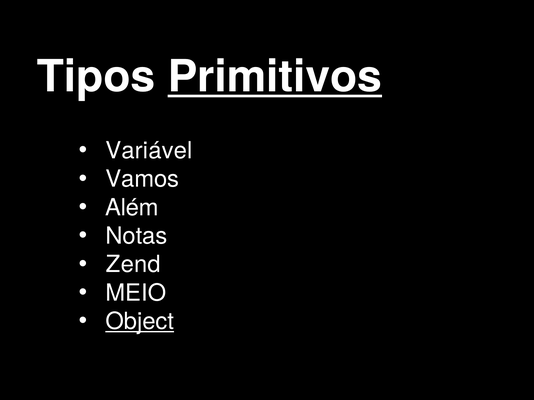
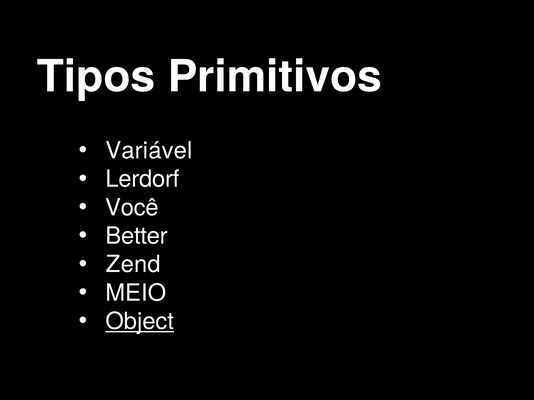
Primitivos underline: present -> none
Vamos: Vamos -> Lerdorf
Além: Além -> Você
Notas: Notas -> Better
